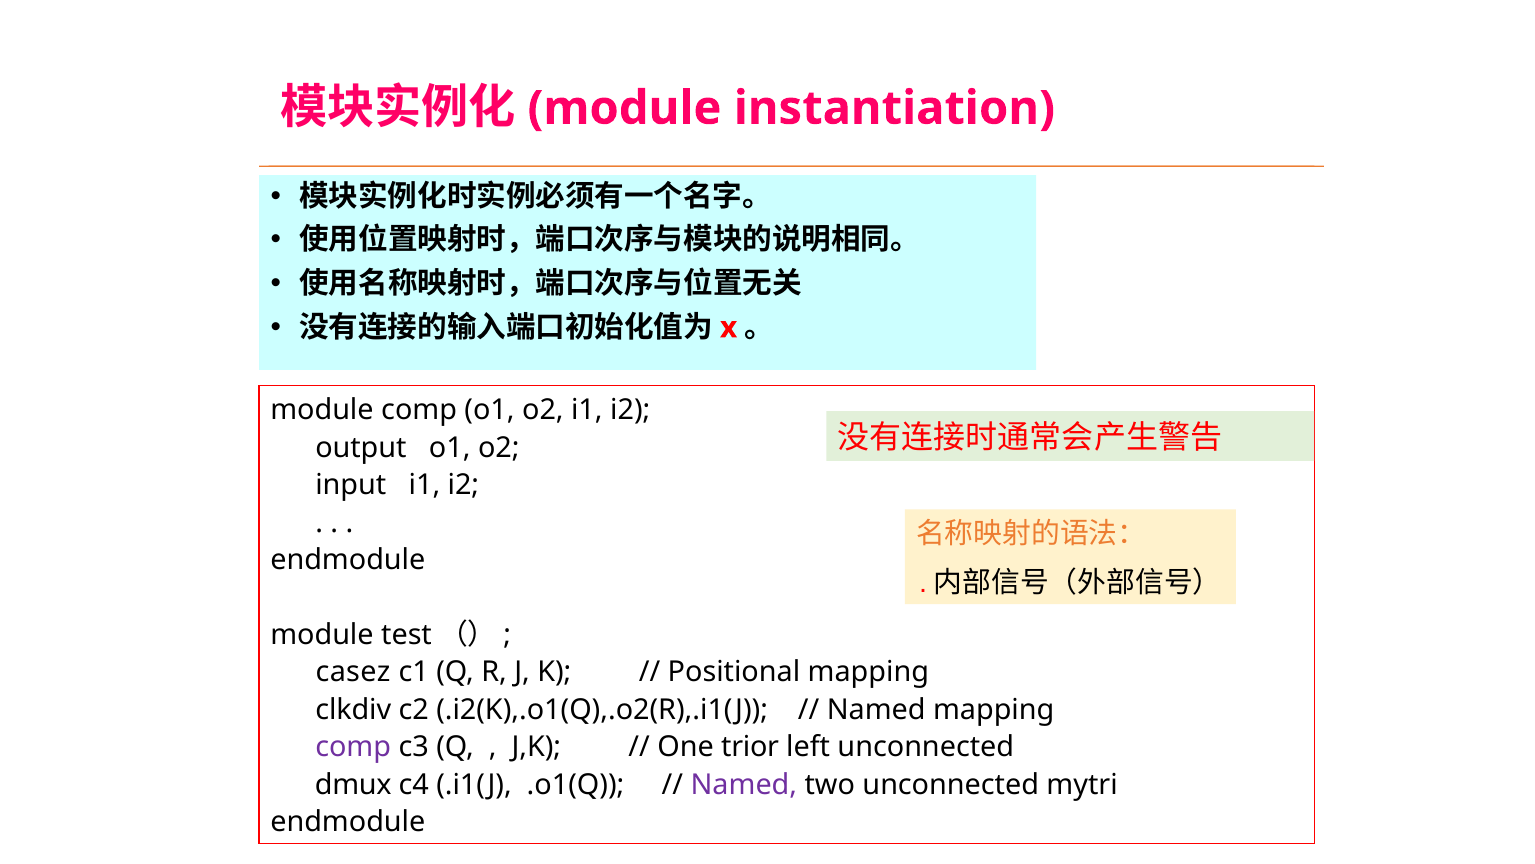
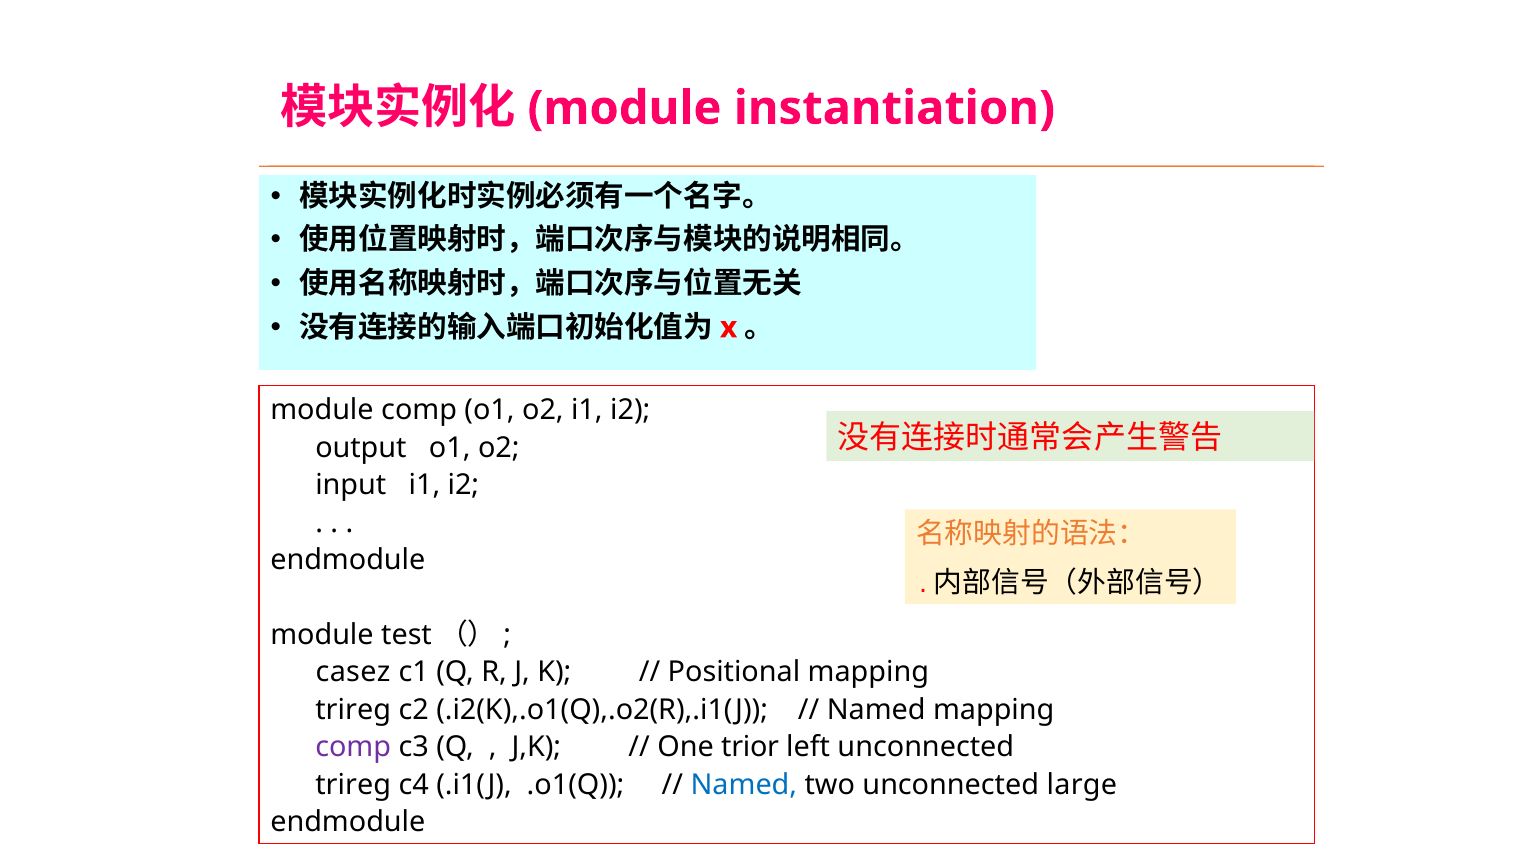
clkdiv at (353, 709): clkdiv -> trireg
dmux at (353, 784): dmux -> trireg
Named at (744, 784) colour: purple -> blue
mytri: mytri -> large
